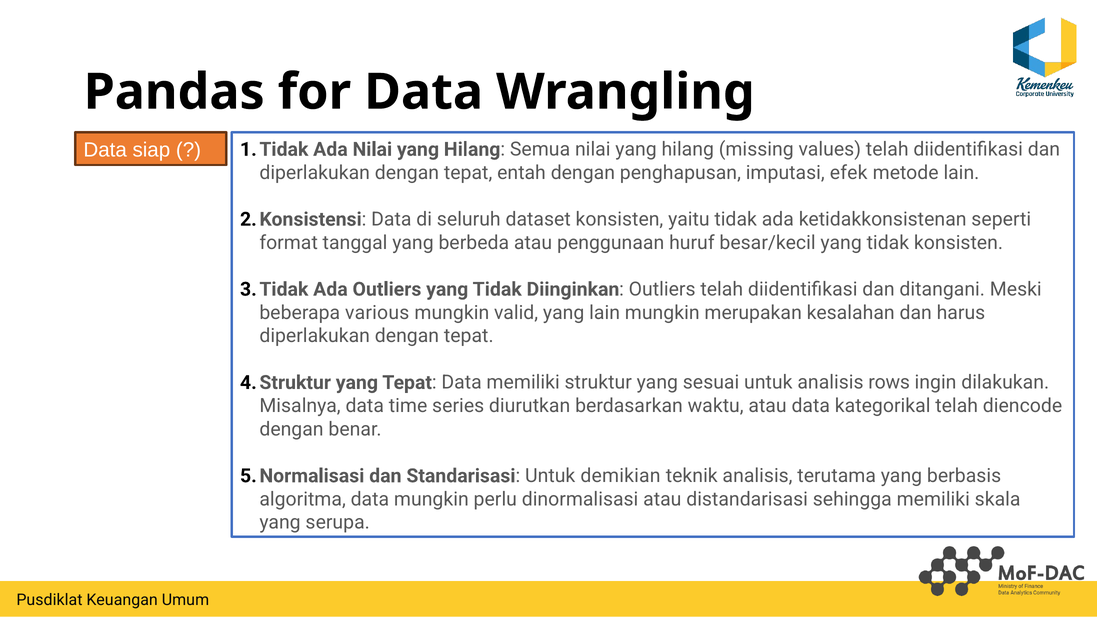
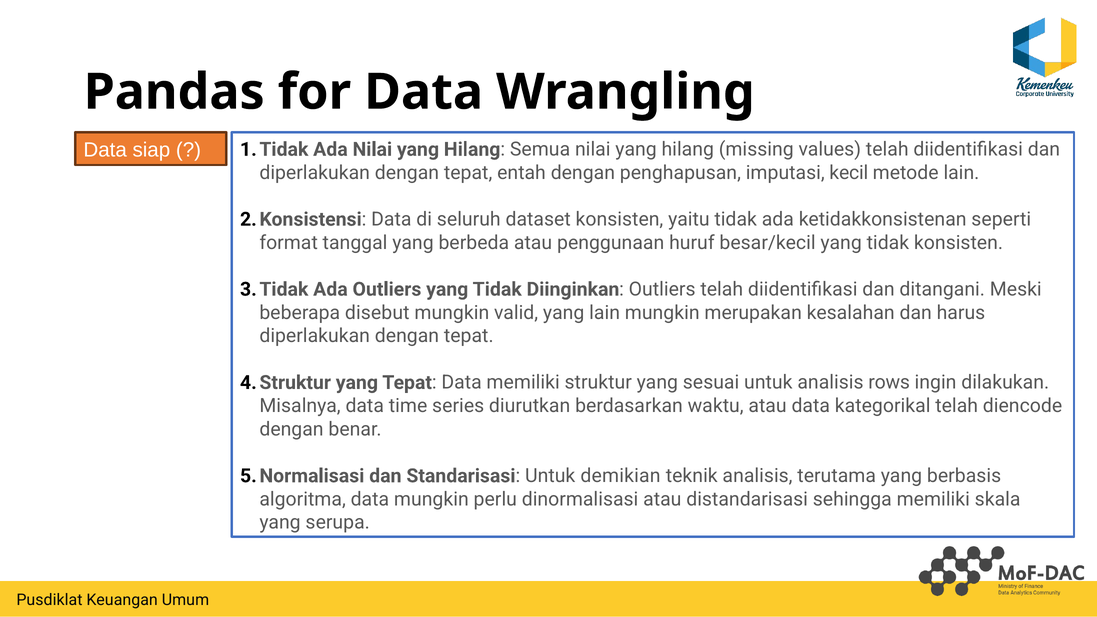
efek: efek -> kecil
various: various -> disebut
